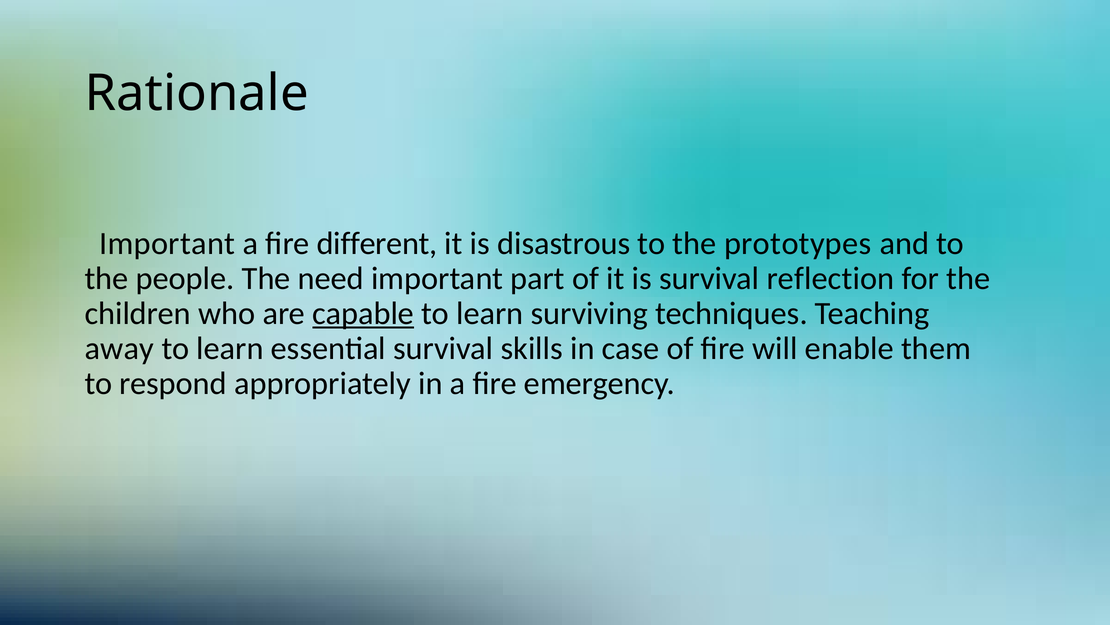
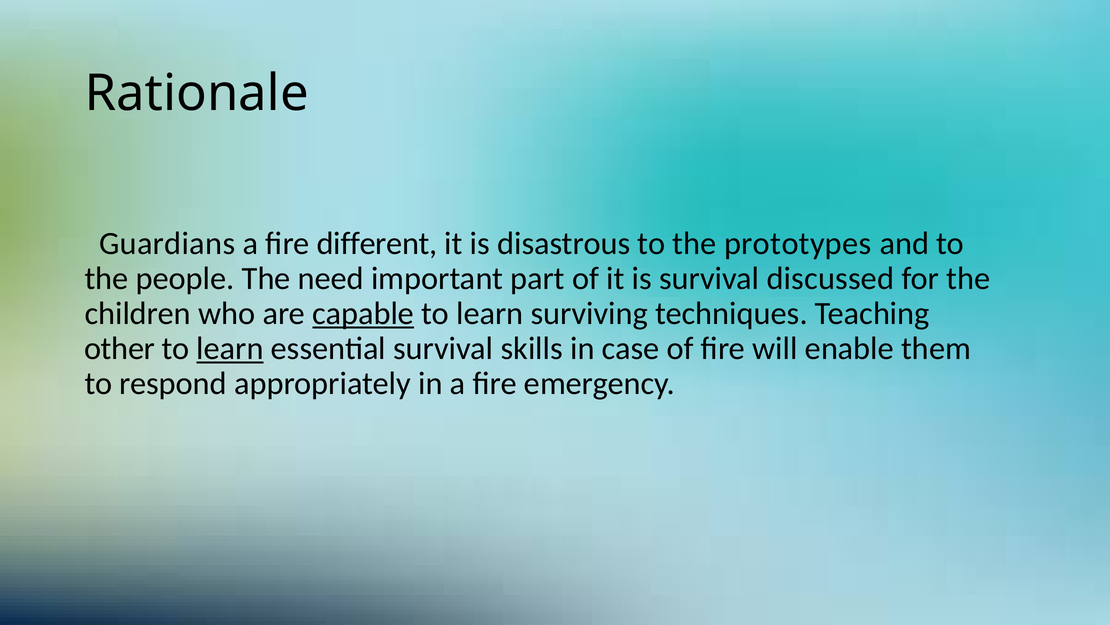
Important at (167, 244): Important -> Guardians
reflection: reflection -> discussed
away: away -> other
learn at (230, 348) underline: none -> present
